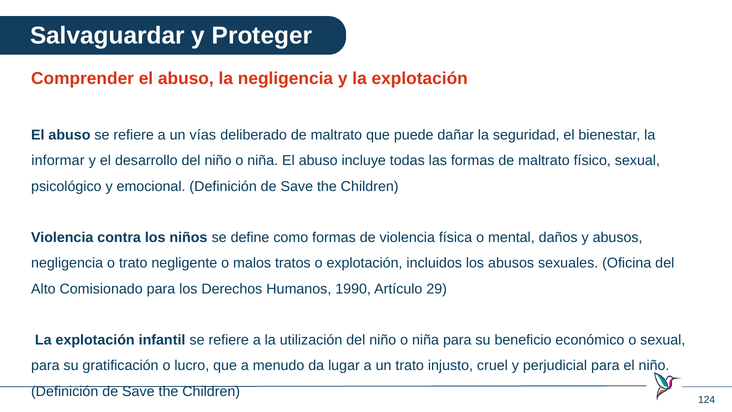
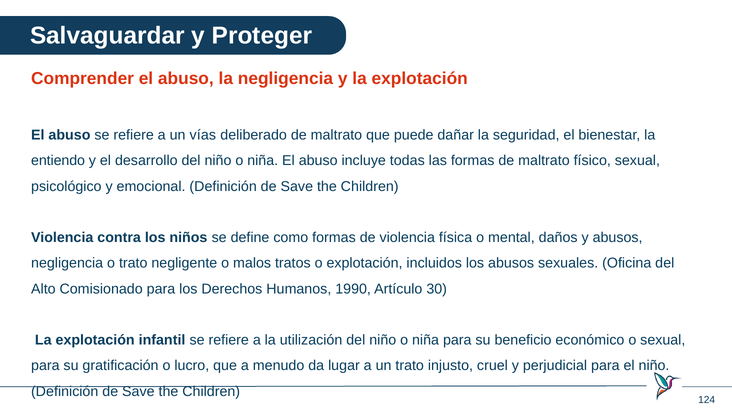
informar: informar -> entiendo
29: 29 -> 30
